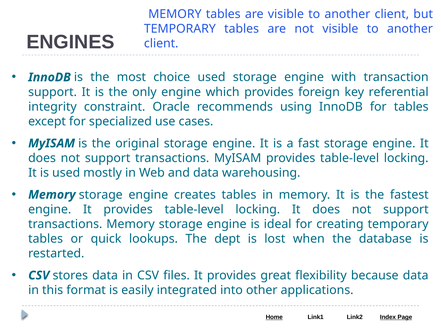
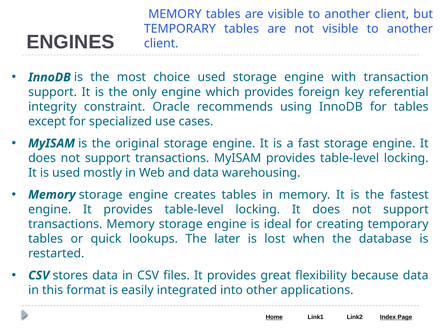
dept: dept -> later
